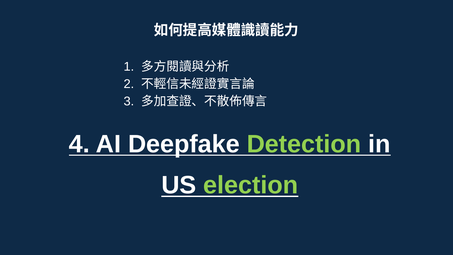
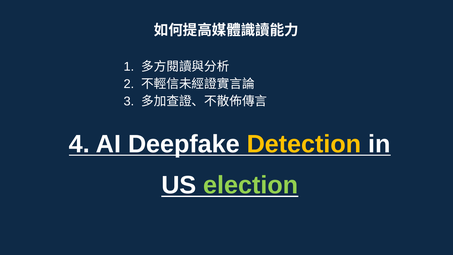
Detection colour: light green -> yellow
